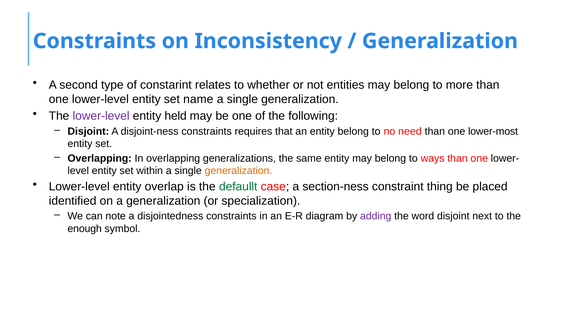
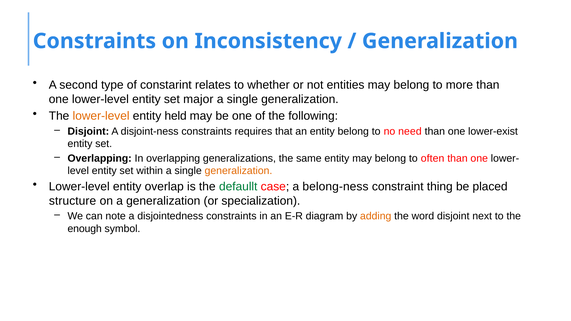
name: name -> major
lower-level at (101, 116) colour: purple -> orange
lower-most: lower-most -> lower-exist
ways: ways -> often
section-ness: section-ness -> belong-ness
identified: identified -> structure
adding colour: purple -> orange
